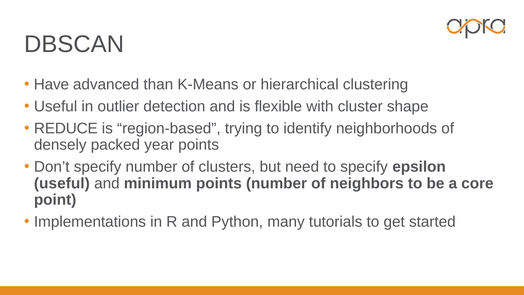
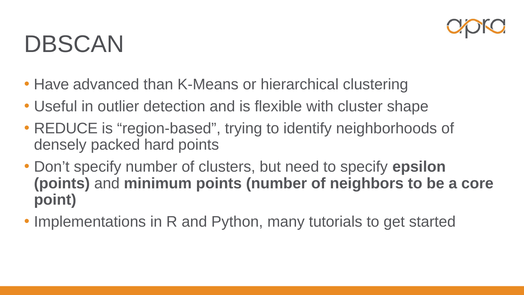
year: year -> hard
useful at (62, 183): useful -> points
